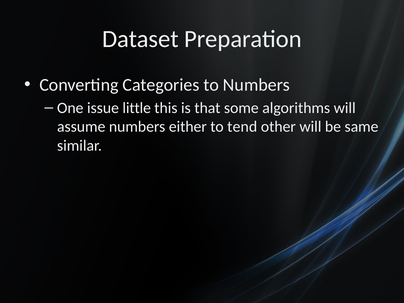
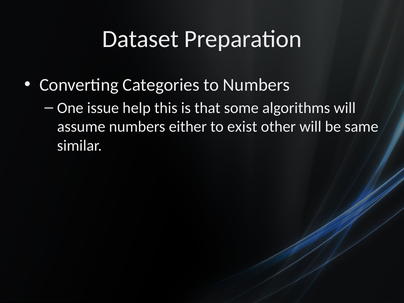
little: little -> help
tend: tend -> exist
